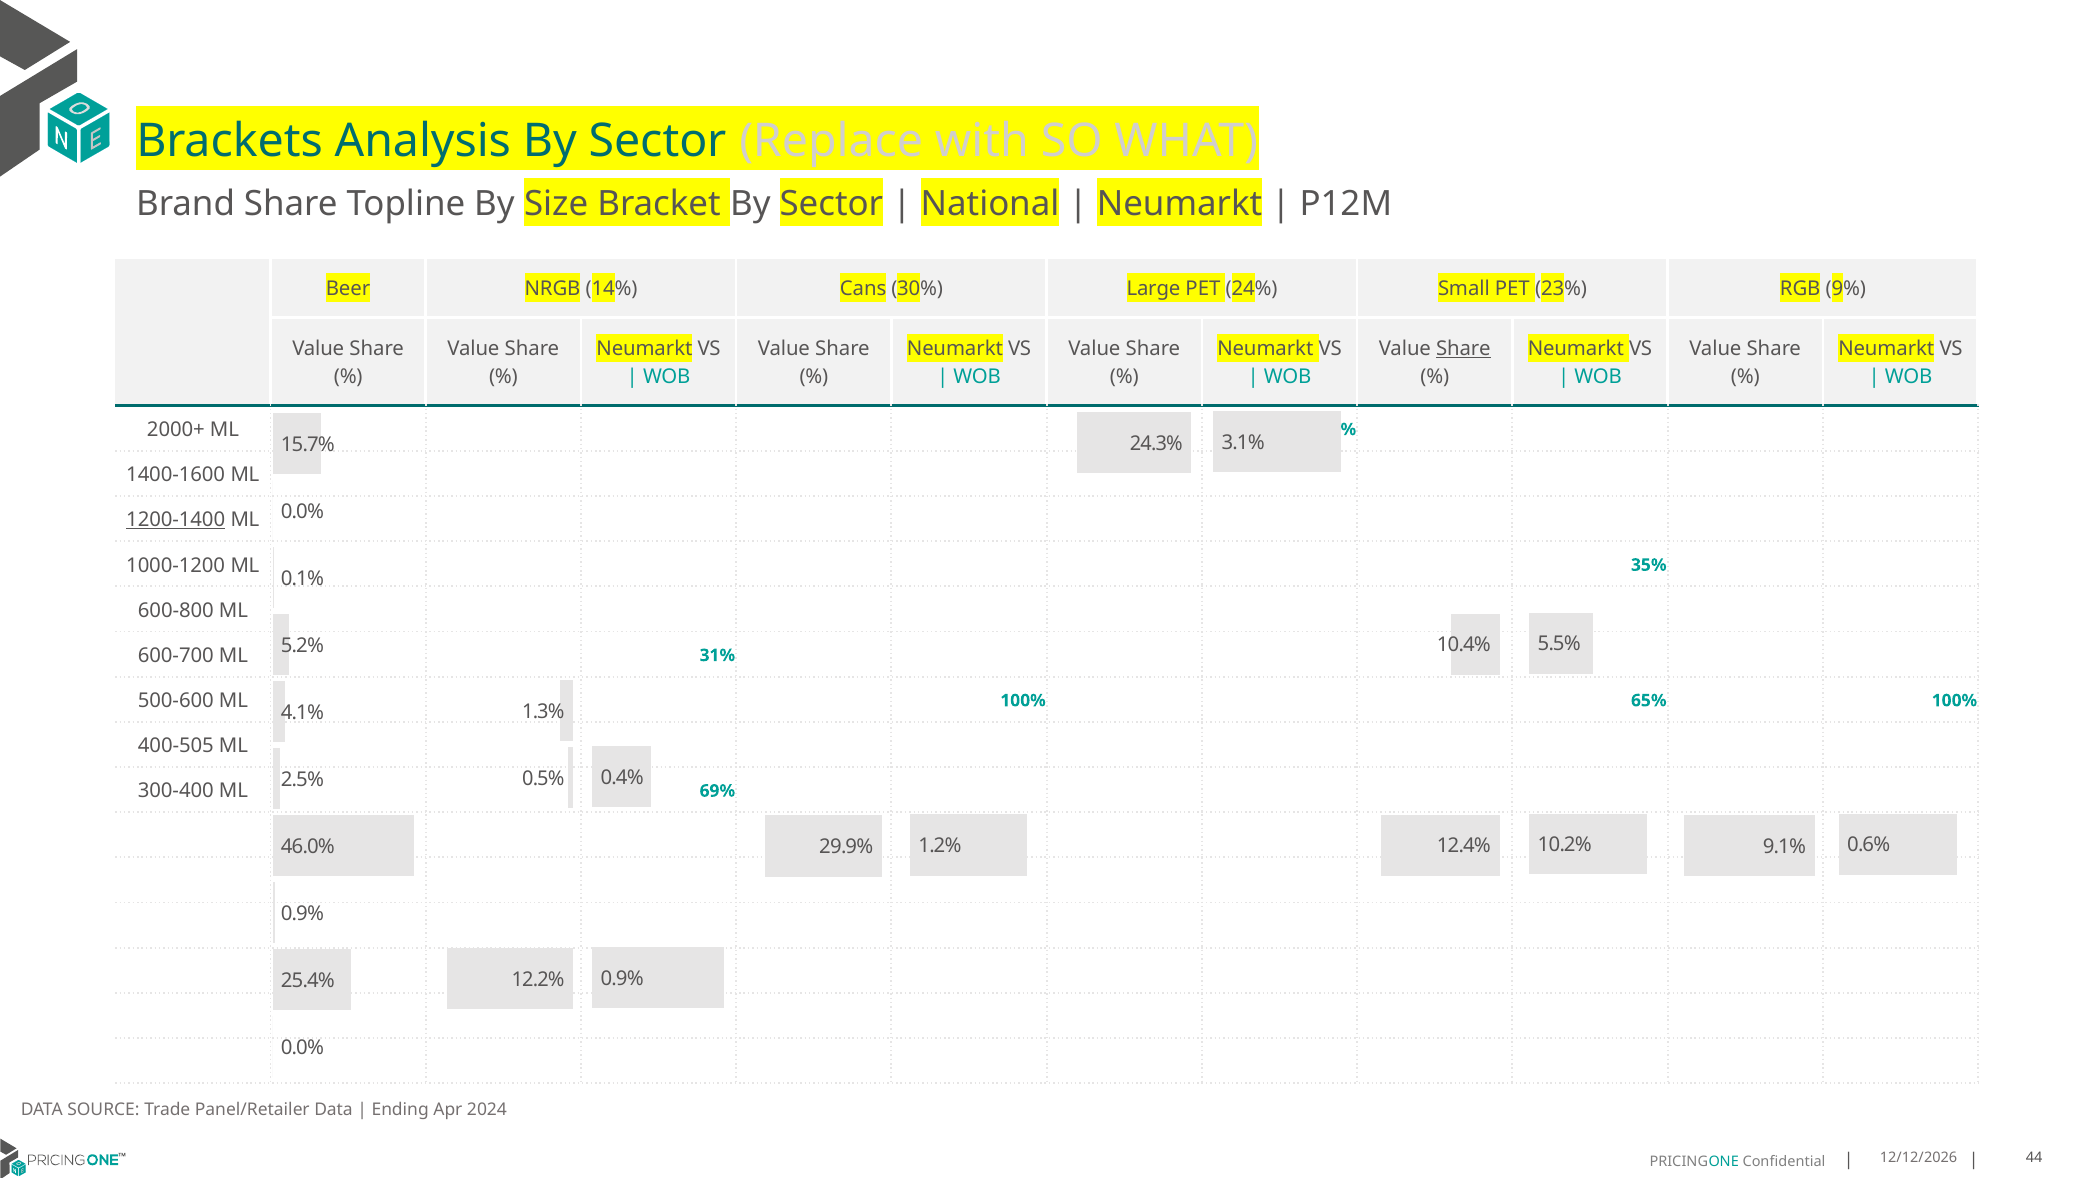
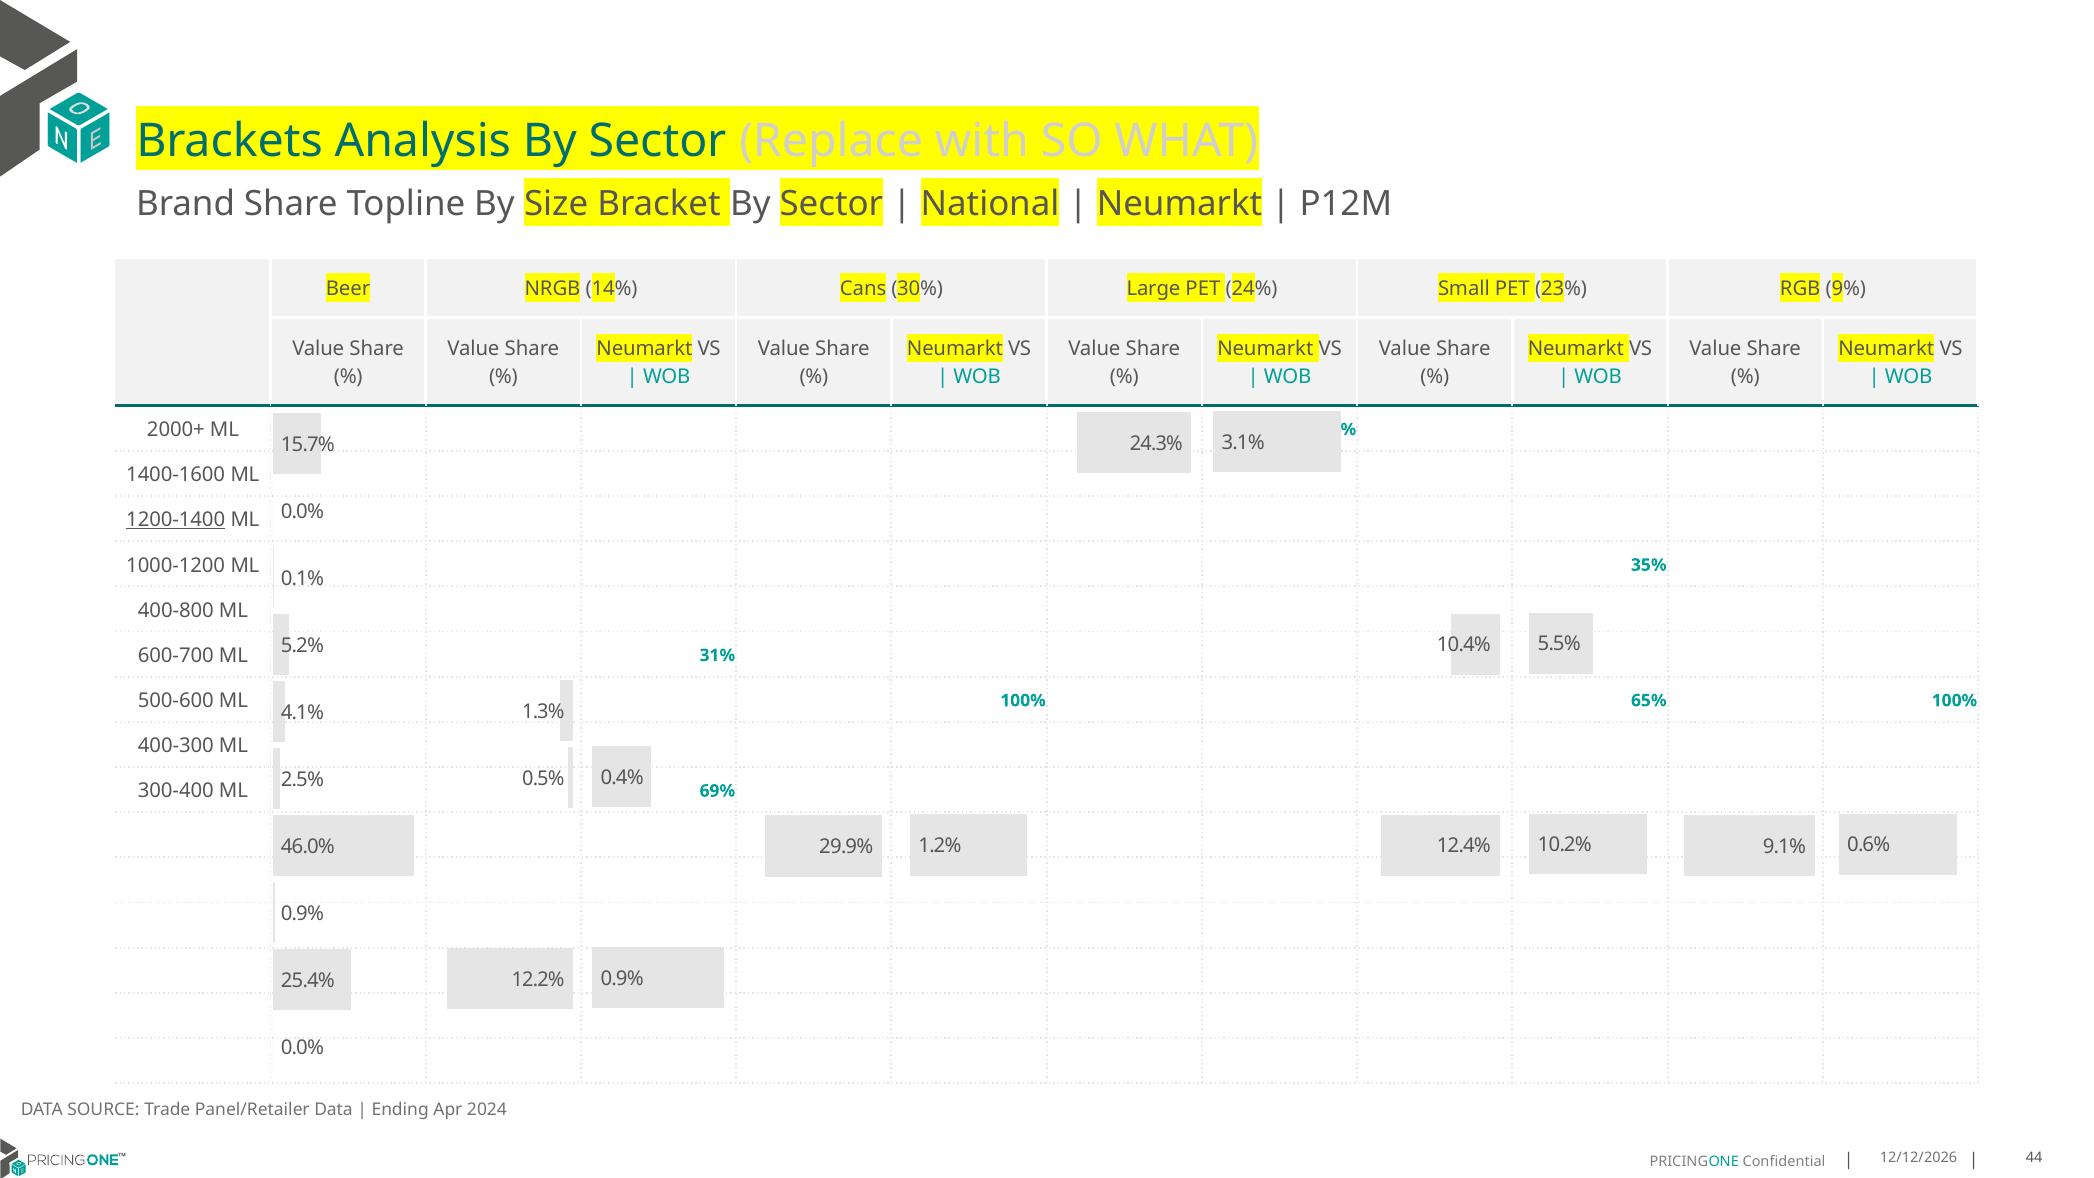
Share at (1463, 349) underline: present -> none
600-800: 600-800 -> 400-800
400-505: 400-505 -> 400-300
